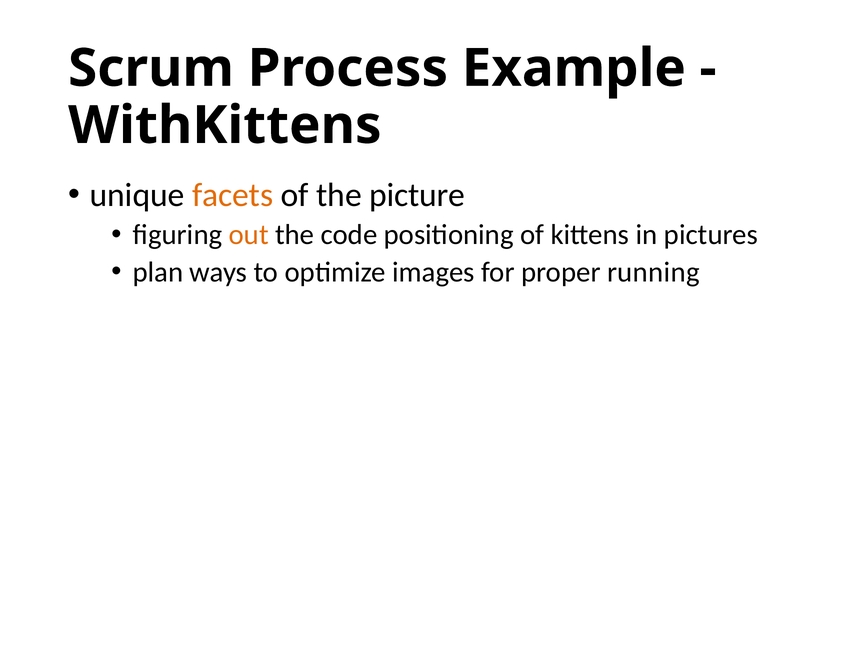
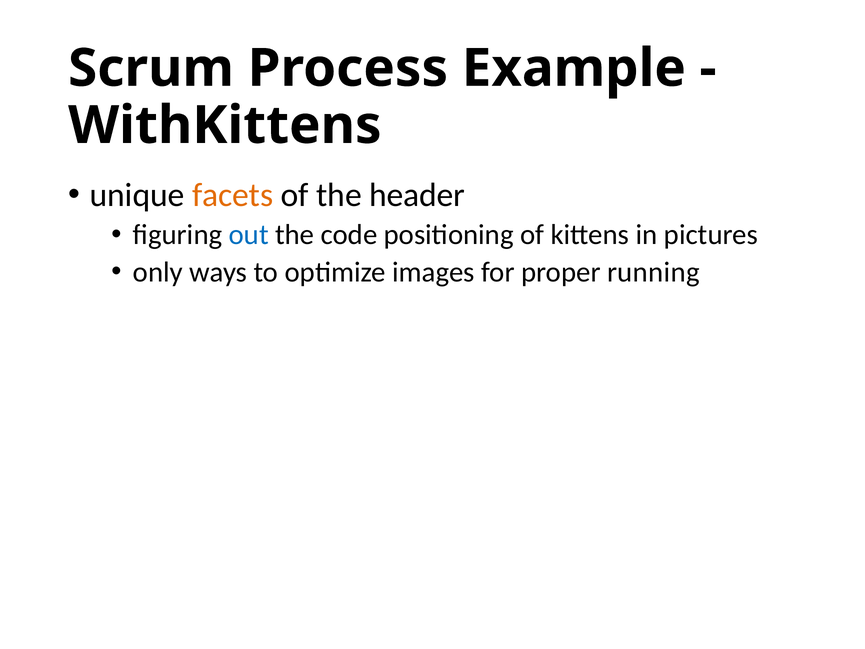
picture: picture -> header
out colour: orange -> blue
plan: plan -> only
